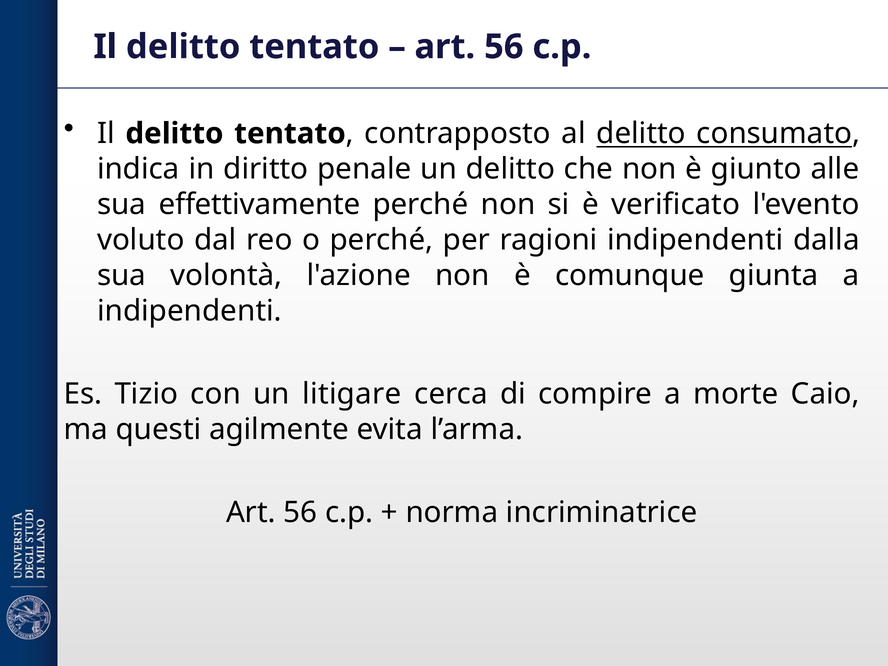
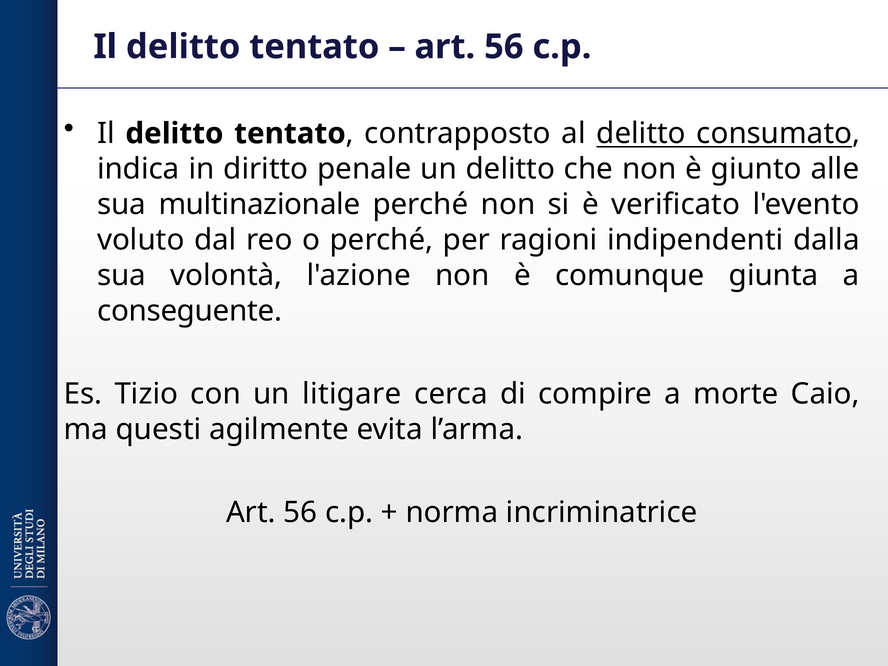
effettivamente: effettivamente -> multinazionale
indipendenti at (189, 311): indipendenti -> conseguente
